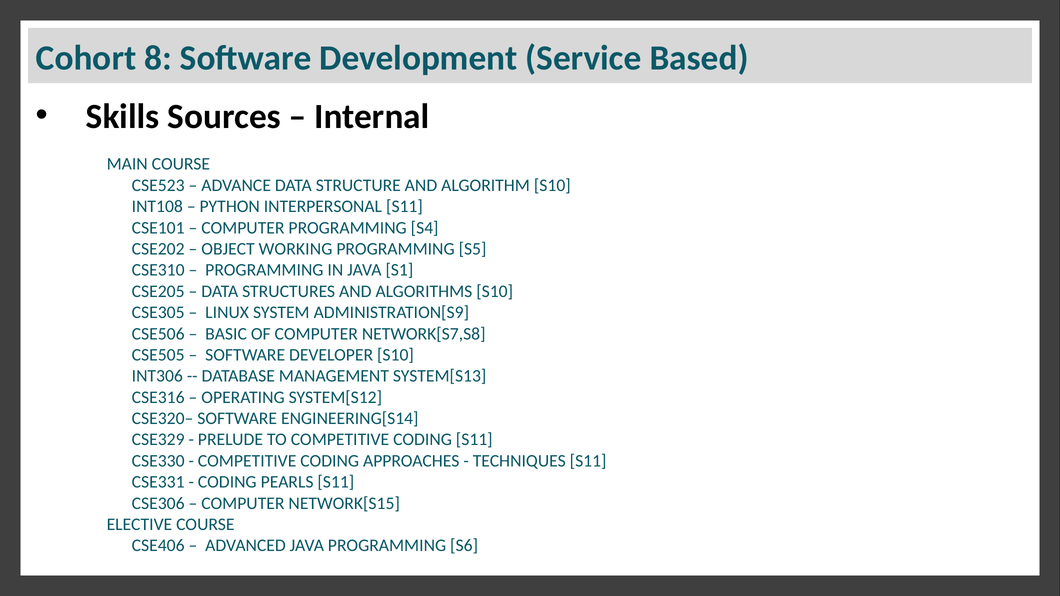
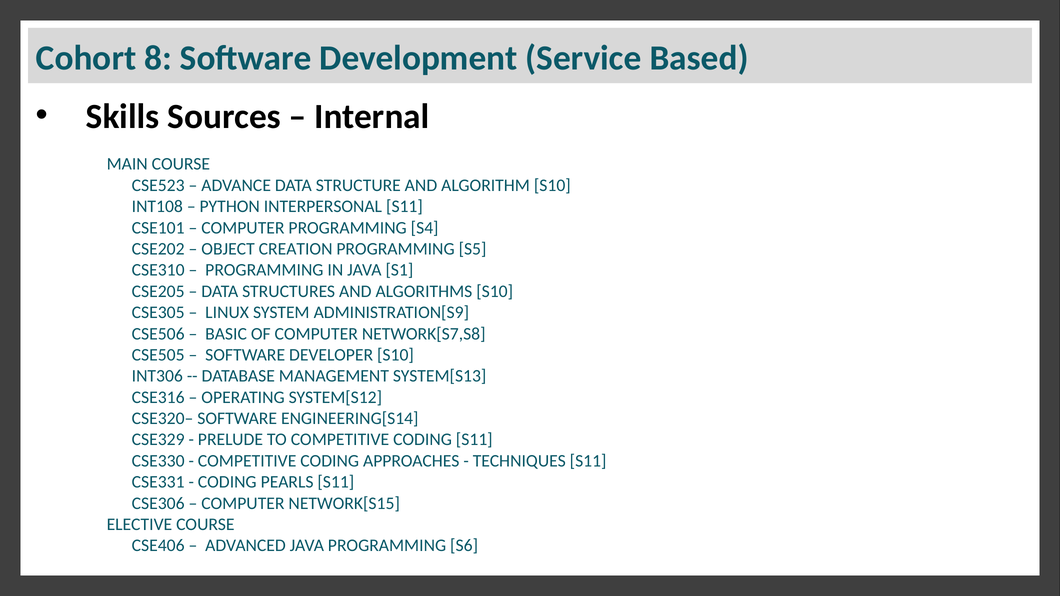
WORKING: WORKING -> CREATION
